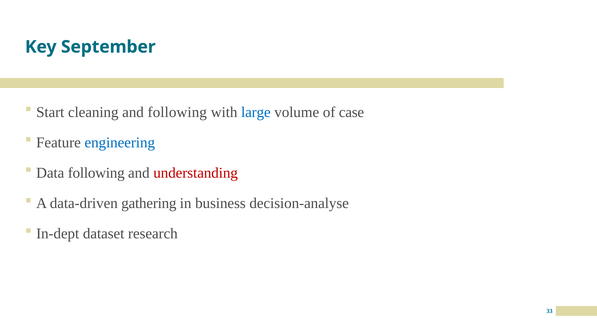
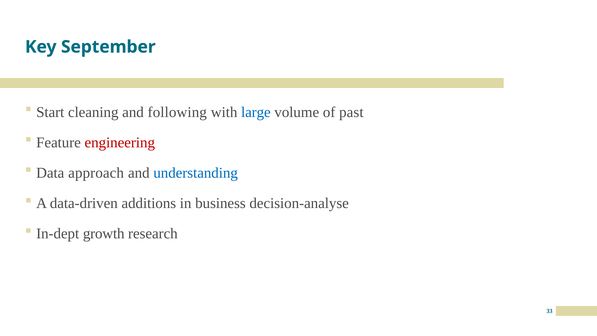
case: case -> past
engineering colour: blue -> red
Data following: following -> approach
understanding colour: red -> blue
gathering: gathering -> additions
dataset: dataset -> growth
